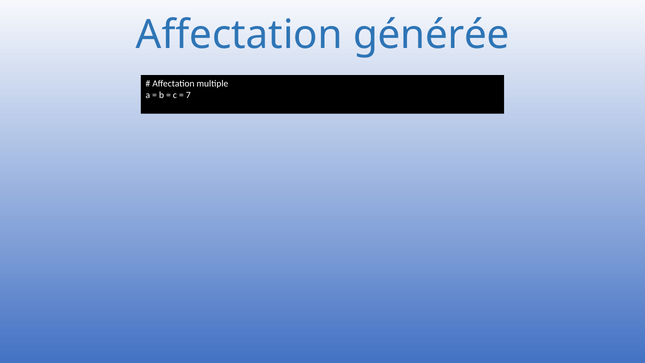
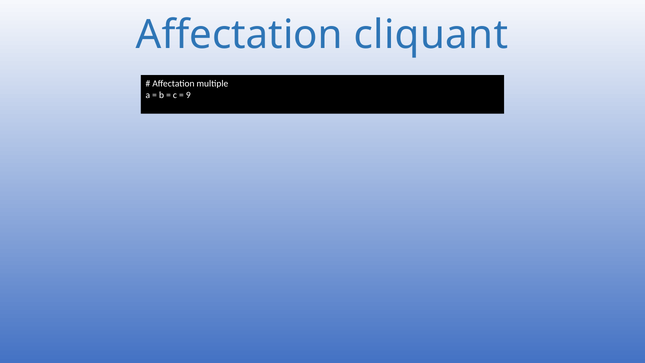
générée: générée -> cliquant
7: 7 -> 9
